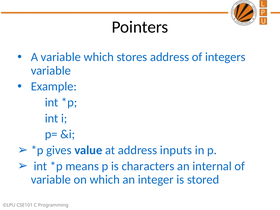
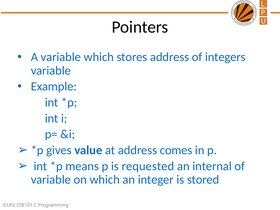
inputs: inputs -> comes
characters: characters -> requested
